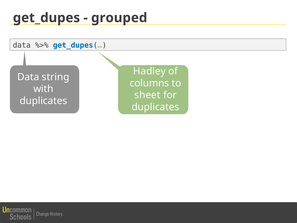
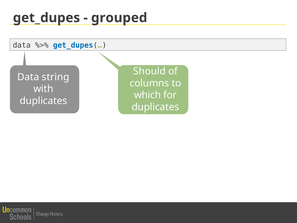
Hadley: Hadley -> Should
sheet: sheet -> which
